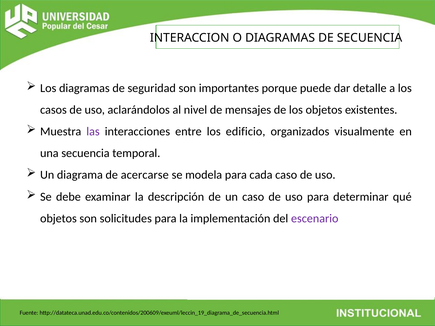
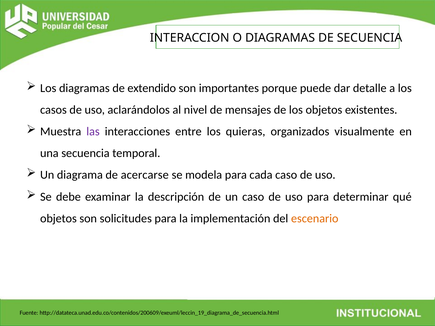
seguridad: seguridad -> extendido
edificio: edificio -> quieras
escenario colour: purple -> orange
